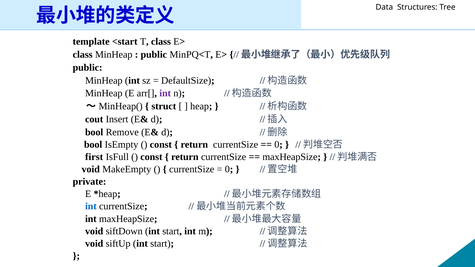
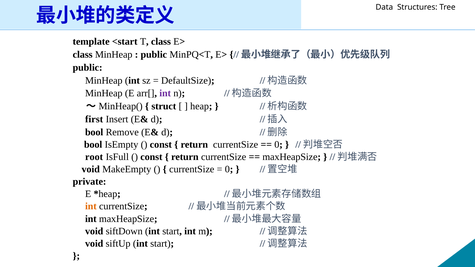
cout: cout -> first
first: first -> root
int at (91, 207) colour: blue -> orange
